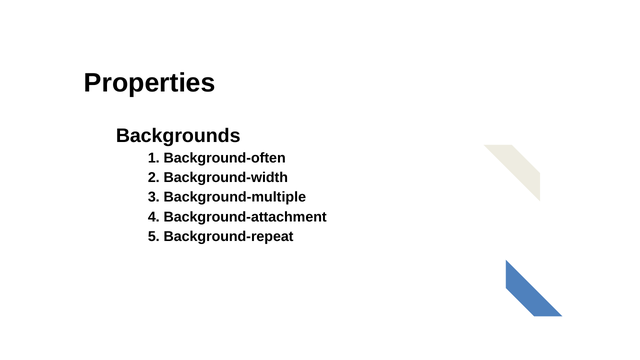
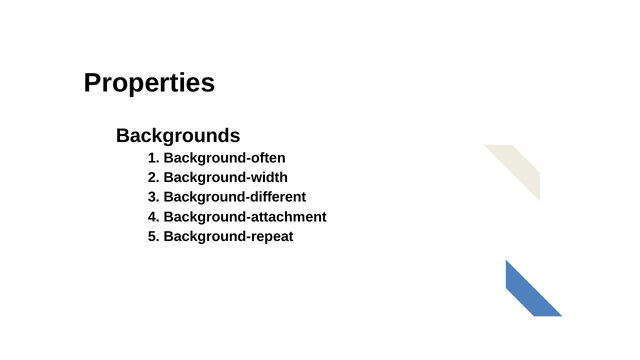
Background-multiple: Background-multiple -> Background-different
